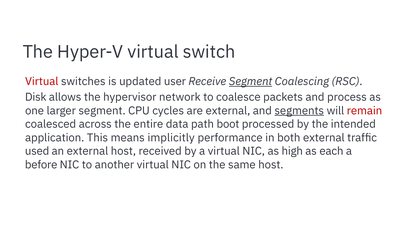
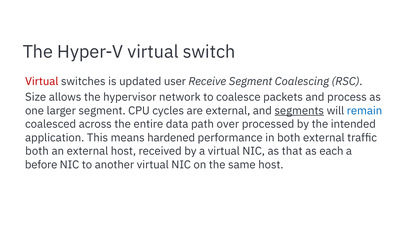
Segment at (251, 81) underline: present -> none
Disk: Disk -> Size
remain colour: red -> blue
boot: boot -> over
implicitly: implicitly -> hardened
used at (37, 151): used -> both
high: high -> that
